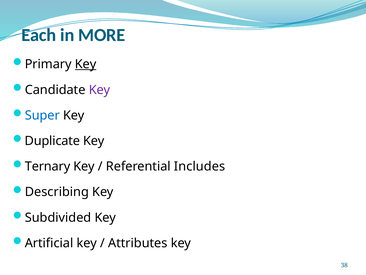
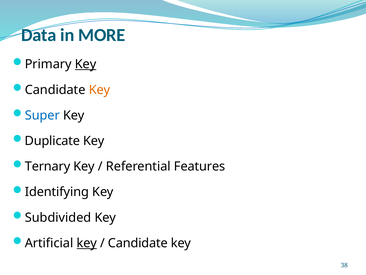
Each: Each -> Data
Key at (99, 90) colour: purple -> orange
Includes: Includes -> Features
Describing: Describing -> Identifying
key at (87, 243) underline: none -> present
Attributes at (138, 243): Attributes -> Candidate
